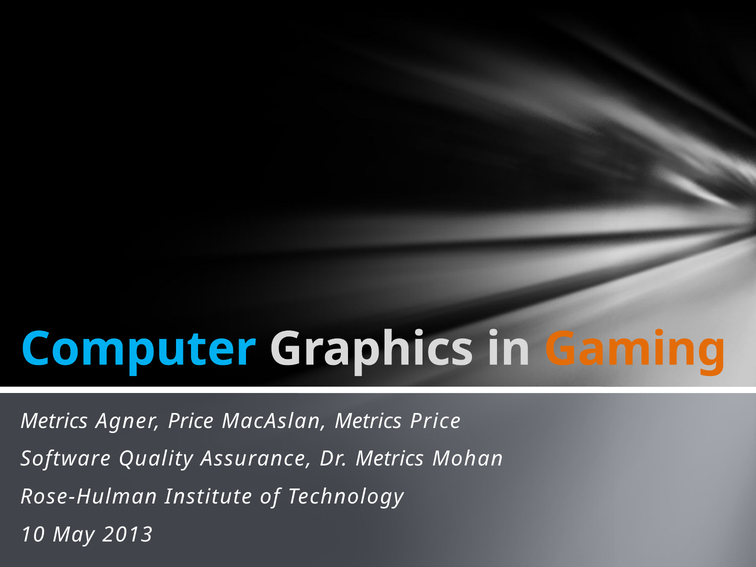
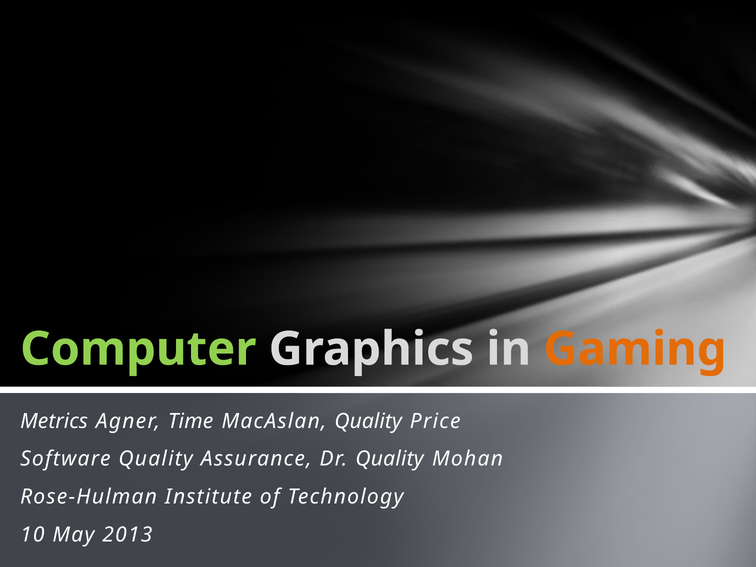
Computer colour: light blue -> light green
Agner Price: Price -> Time
MacAslan Metrics: Metrics -> Quality
Dr Metrics: Metrics -> Quality
